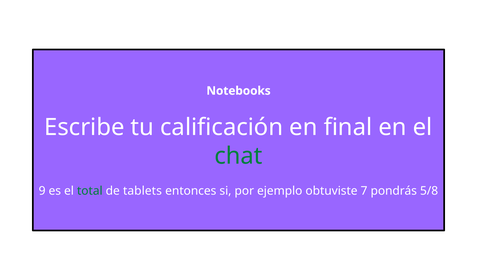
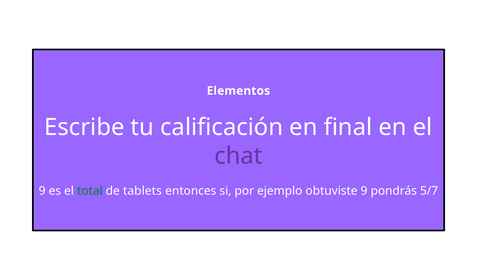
Notebooks: Notebooks -> Elementos
chat colour: green -> purple
obtuviste 7: 7 -> 9
5/8: 5/8 -> 5/7
